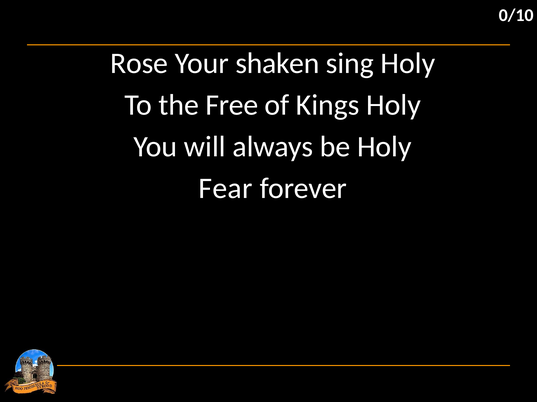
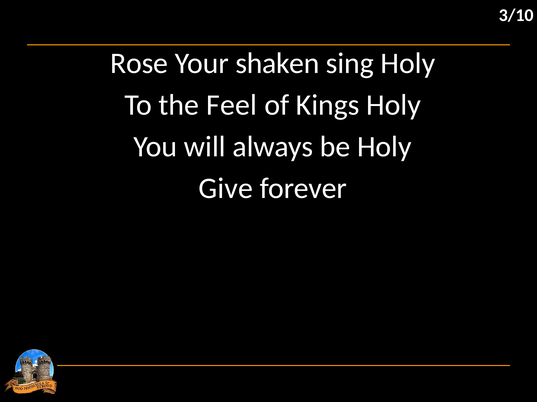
0/10: 0/10 -> 3/10
Free: Free -> Feel
Fear: Fear -> Give
